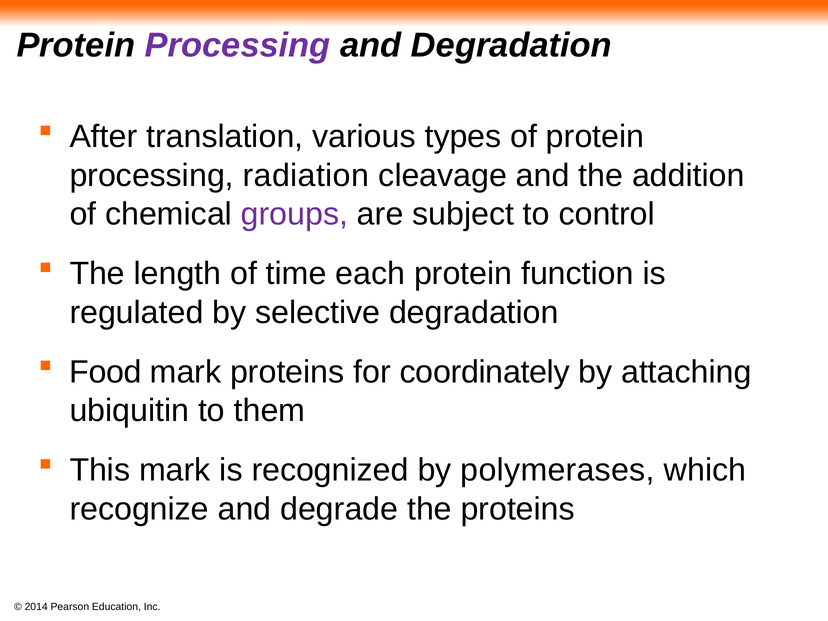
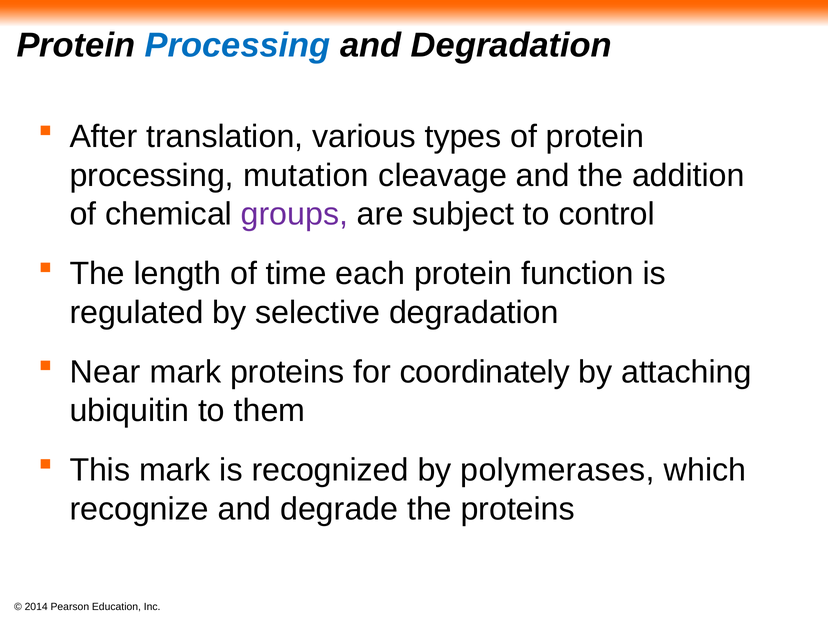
Processing at (238, 45) colour: purple -> blue
radiation: radiation -> mutation
Food: Food -> Near
